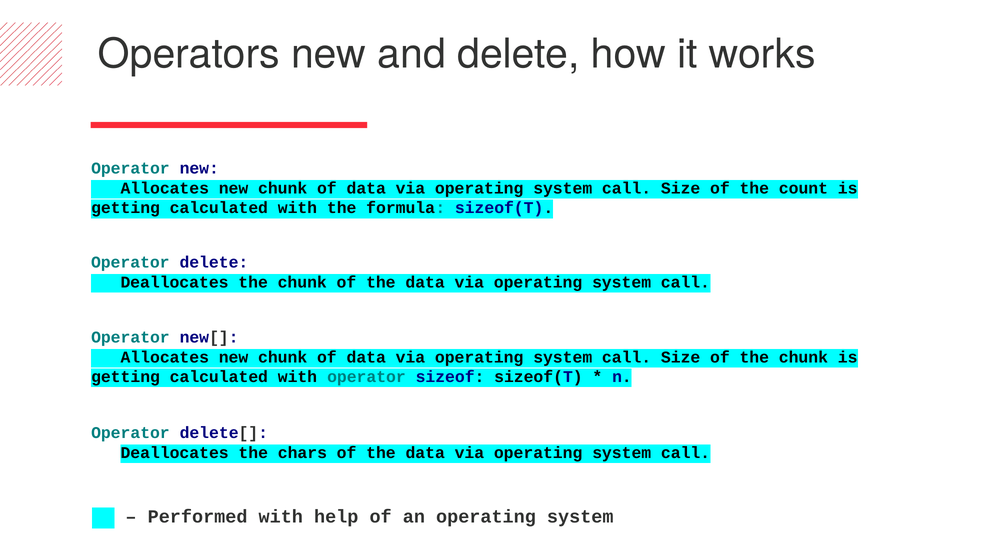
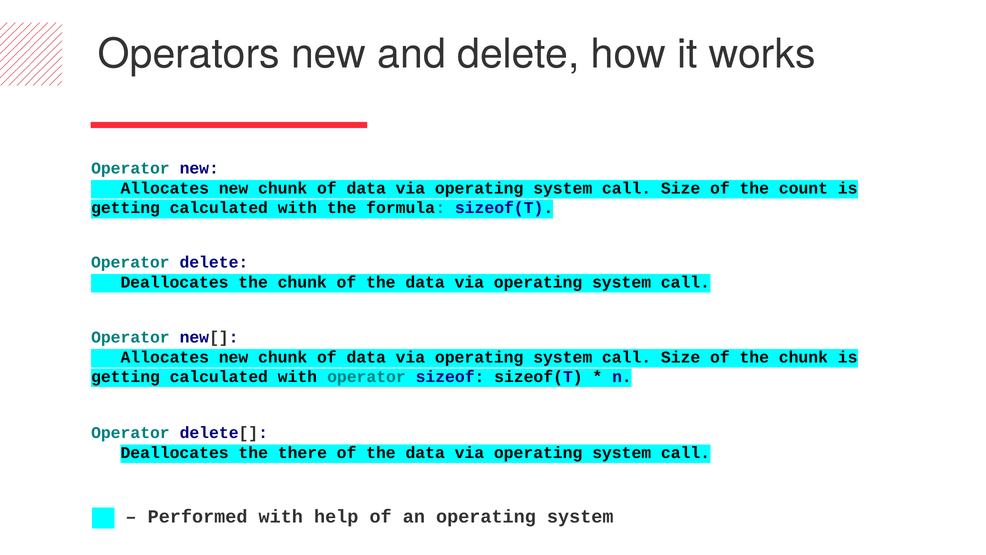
chars: chars -> there
